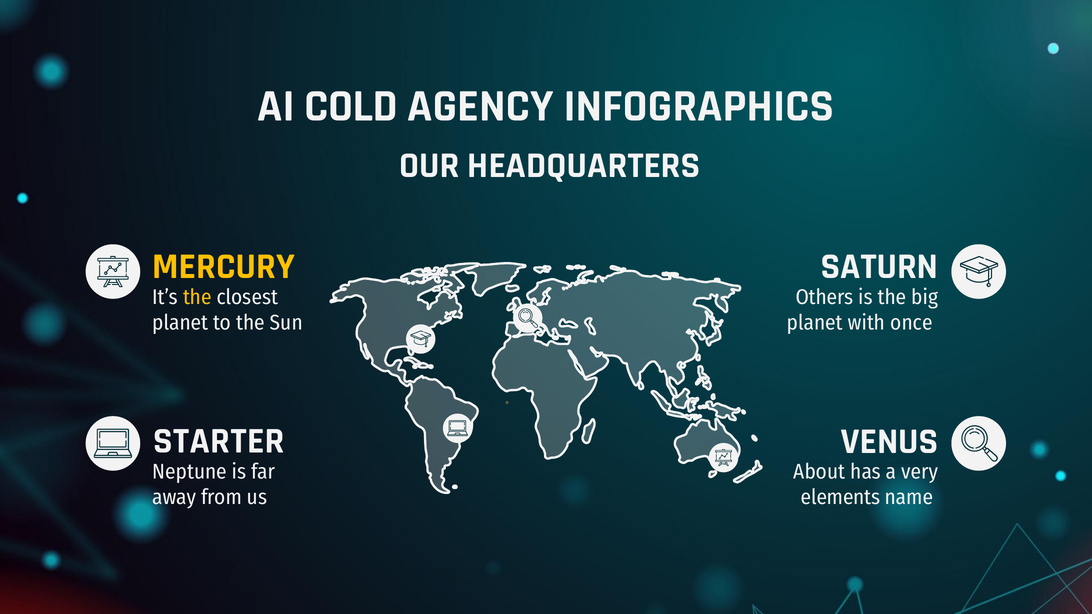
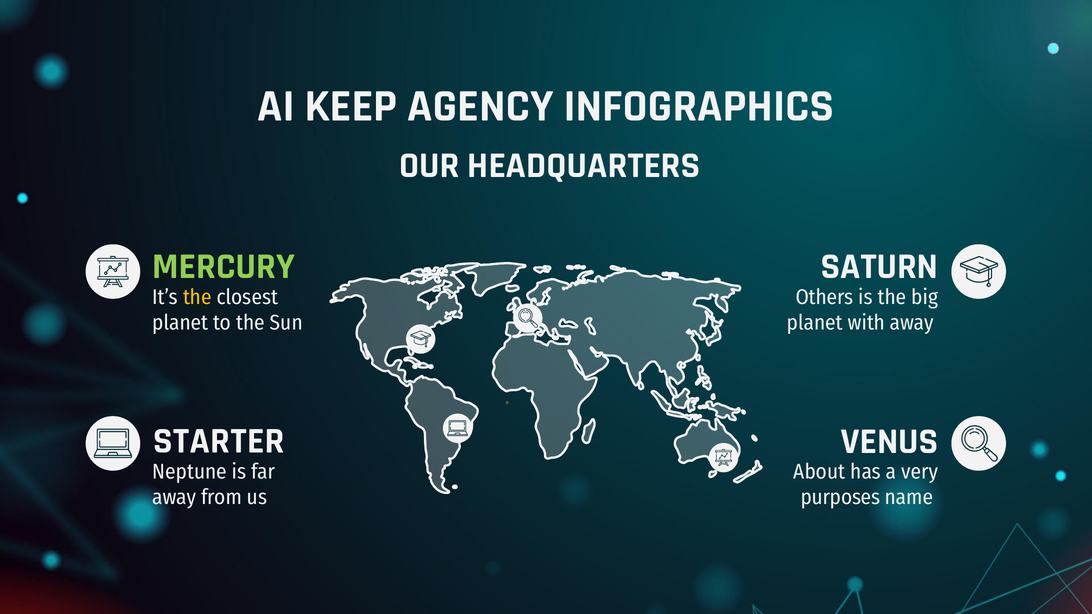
COLD: COLD -> KEEP
MERCURY colour: yellow -> light green
with once: once -> away
elements: elements -> purposes
